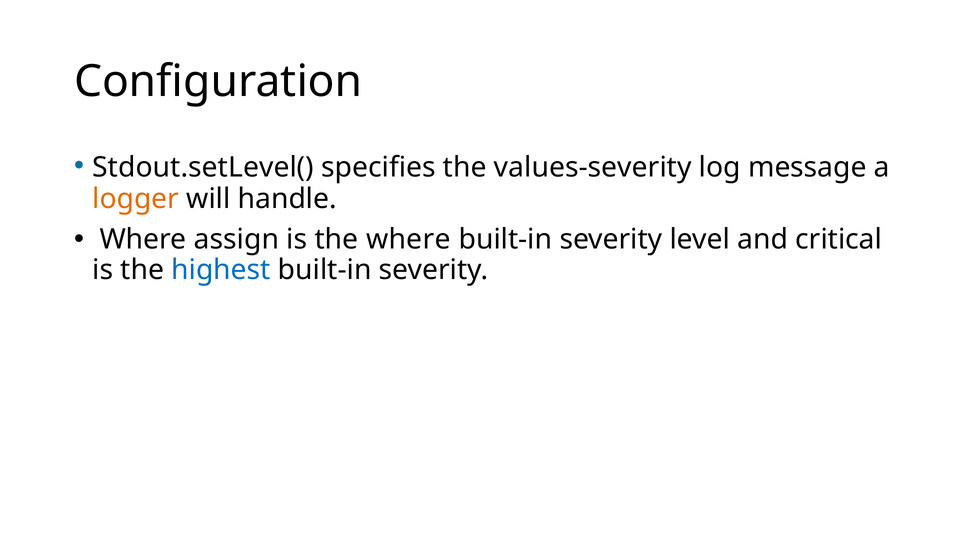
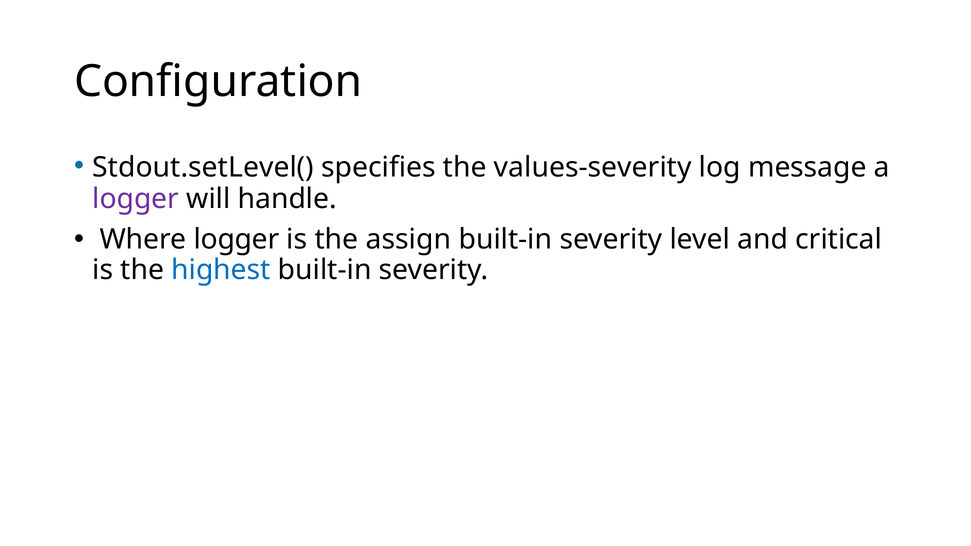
logger at (136, 199) colour: orange -> purple
Where assign: assign -> logger
the where: where -> assign
